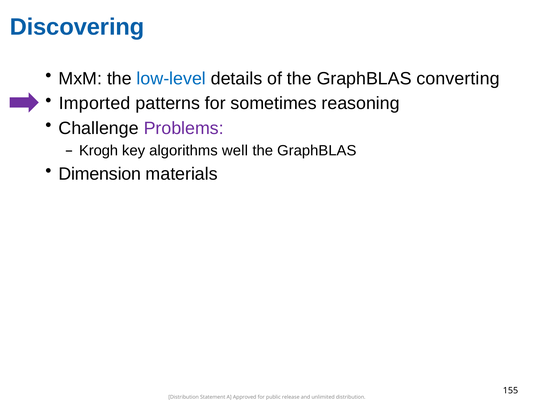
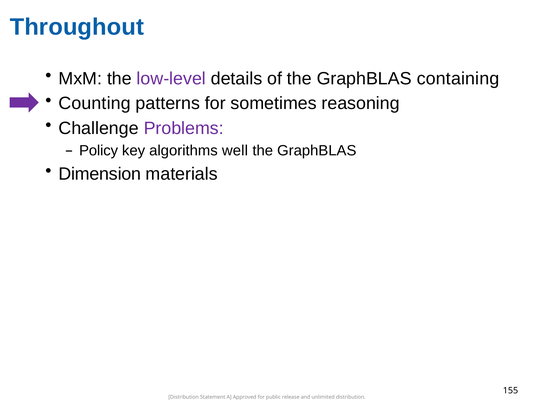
Discovering: Discovering -> Throughout
low-level colour: blue -> purple
converting: converting -> containing
Imported: Imported -> Counting
Krogh: Krogh -> Policy
